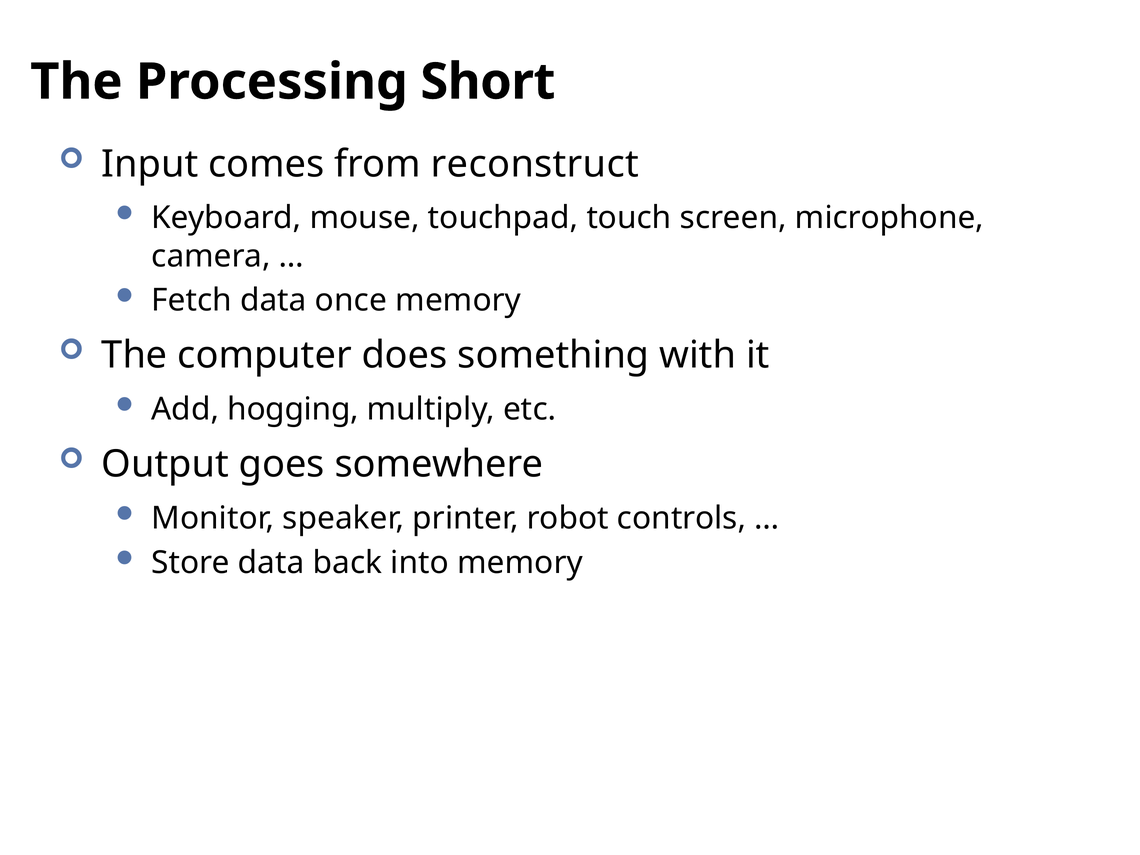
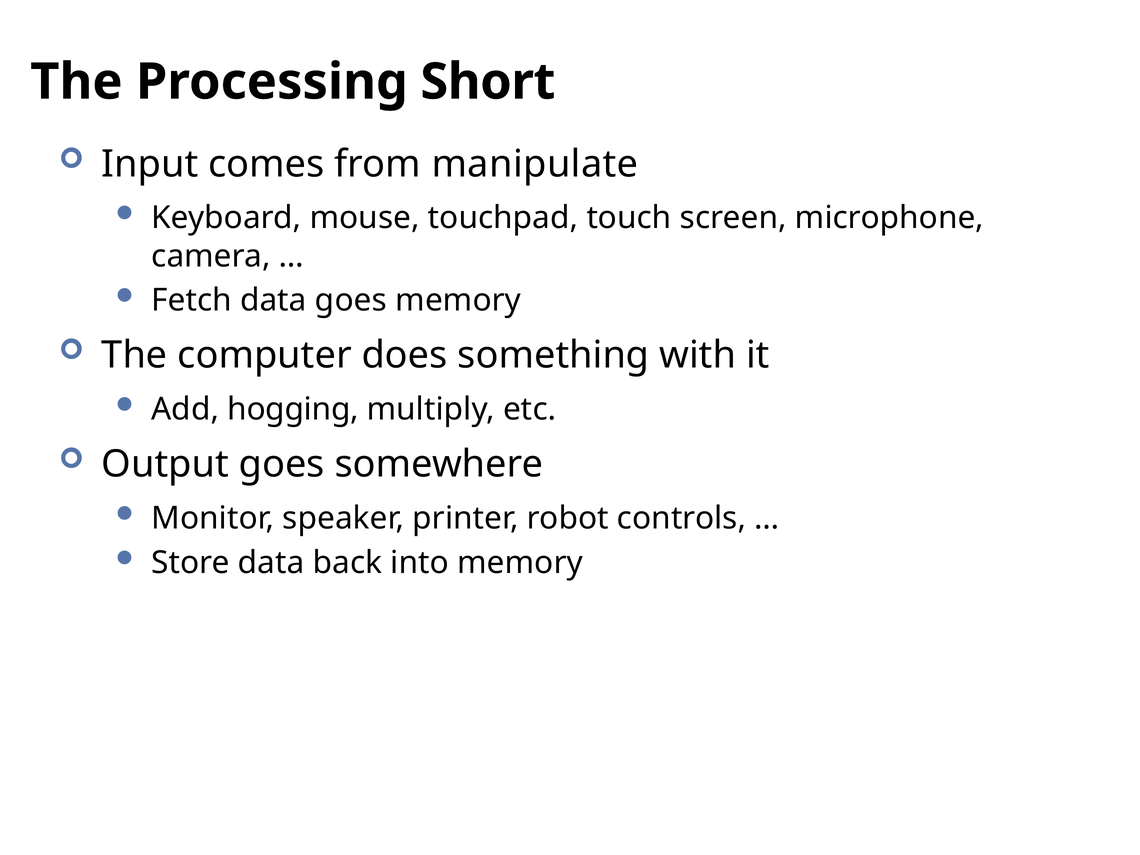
reconstruct: reconstruct -> manipulate
data once: once -> goes
